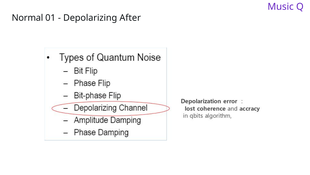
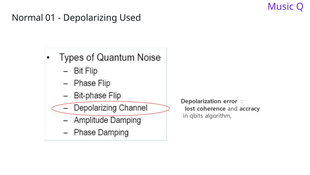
After: After -> Used
